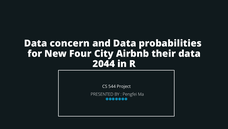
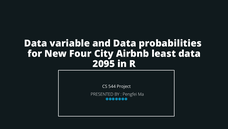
concern: concern -> variable
their: their -> least
2044: 2044 -> 2095
